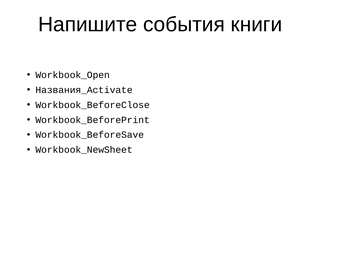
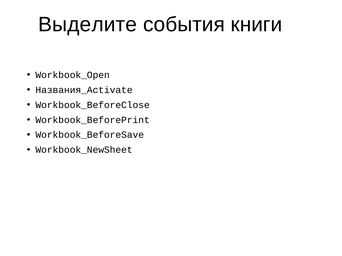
Напишите: Напишите -> Выделите
